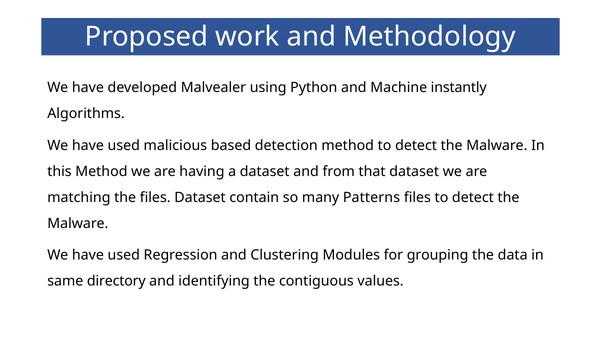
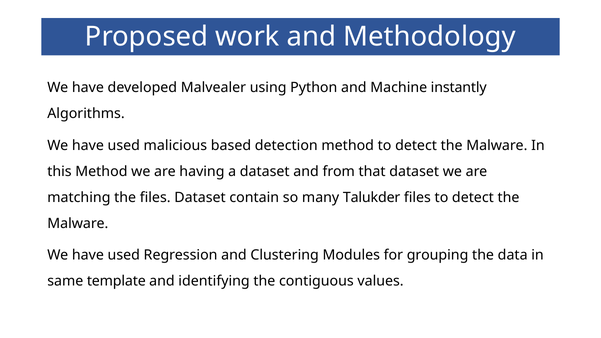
Patterns: Patterns -> Talukder
directory: directory -> template
